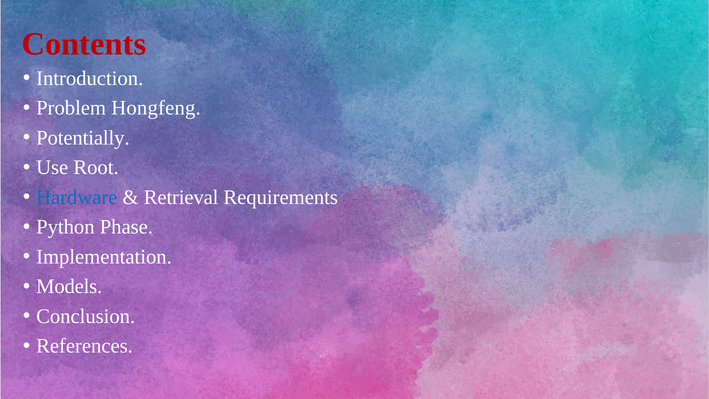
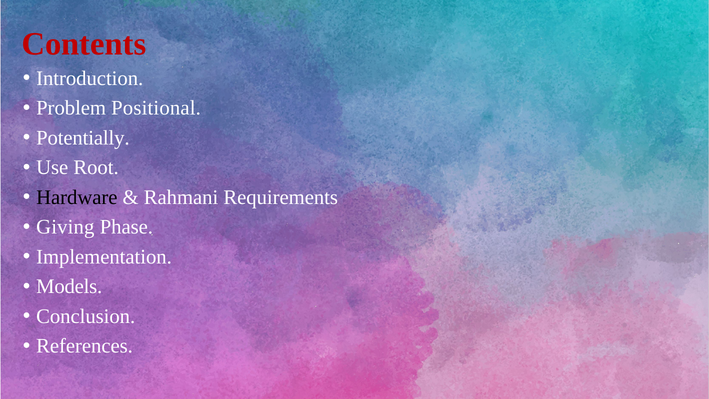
Hongfeng: Hongfeng -> Positional
Hardware colour: blue -> black
Retrieval: Retrieval -> Rahmani
Python: Python -> Giving
